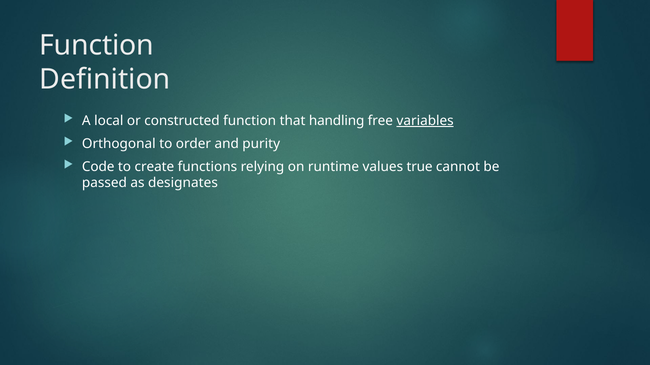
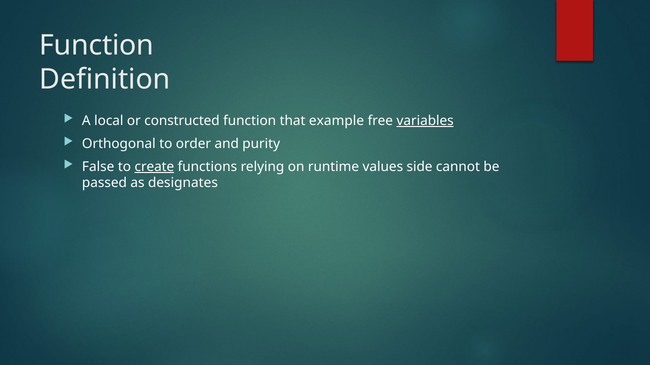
handling: handling -> example
Code: Code -> False
create underline: none -> present
true: true -> side
